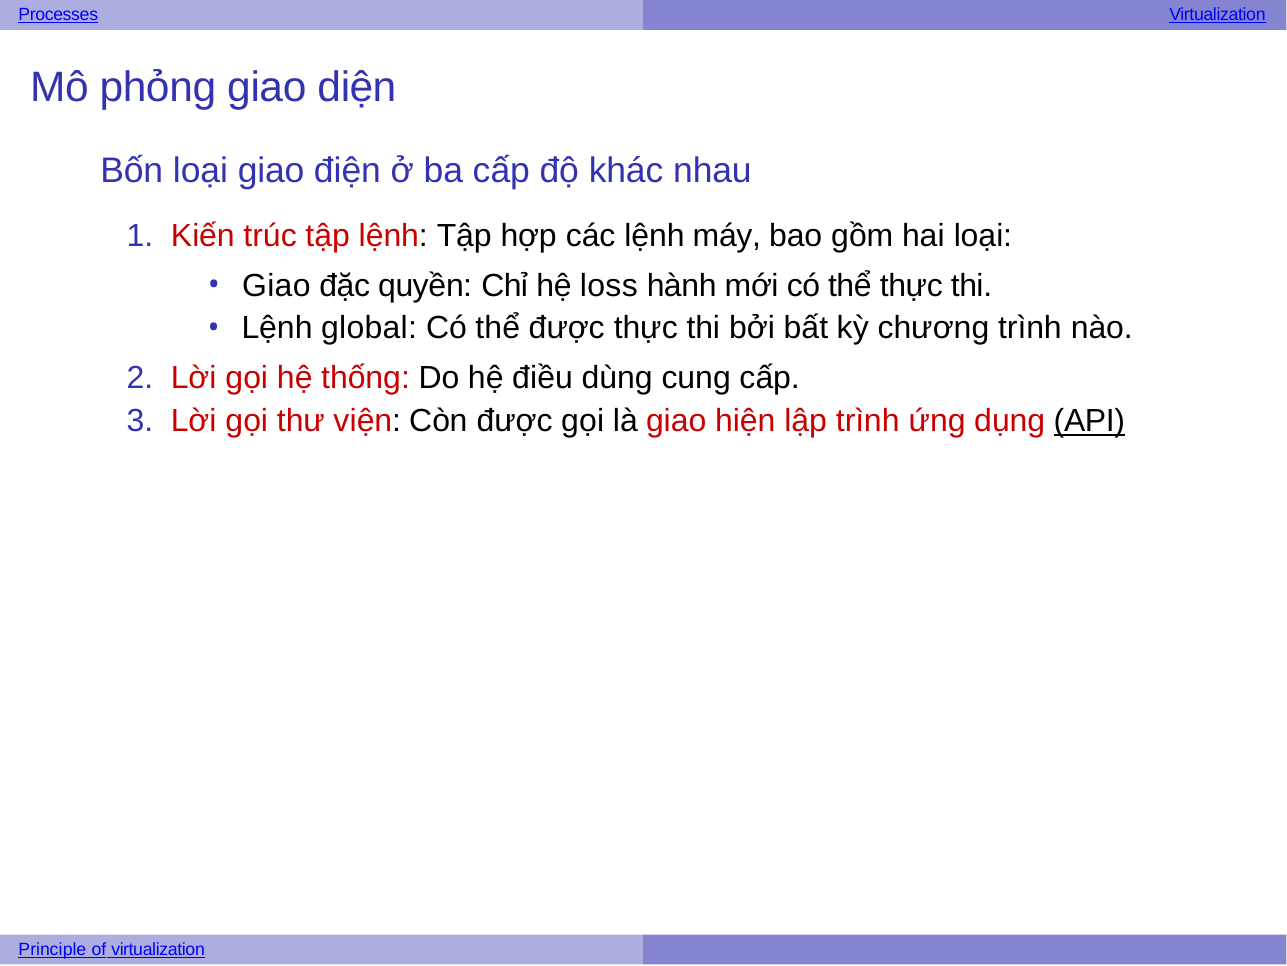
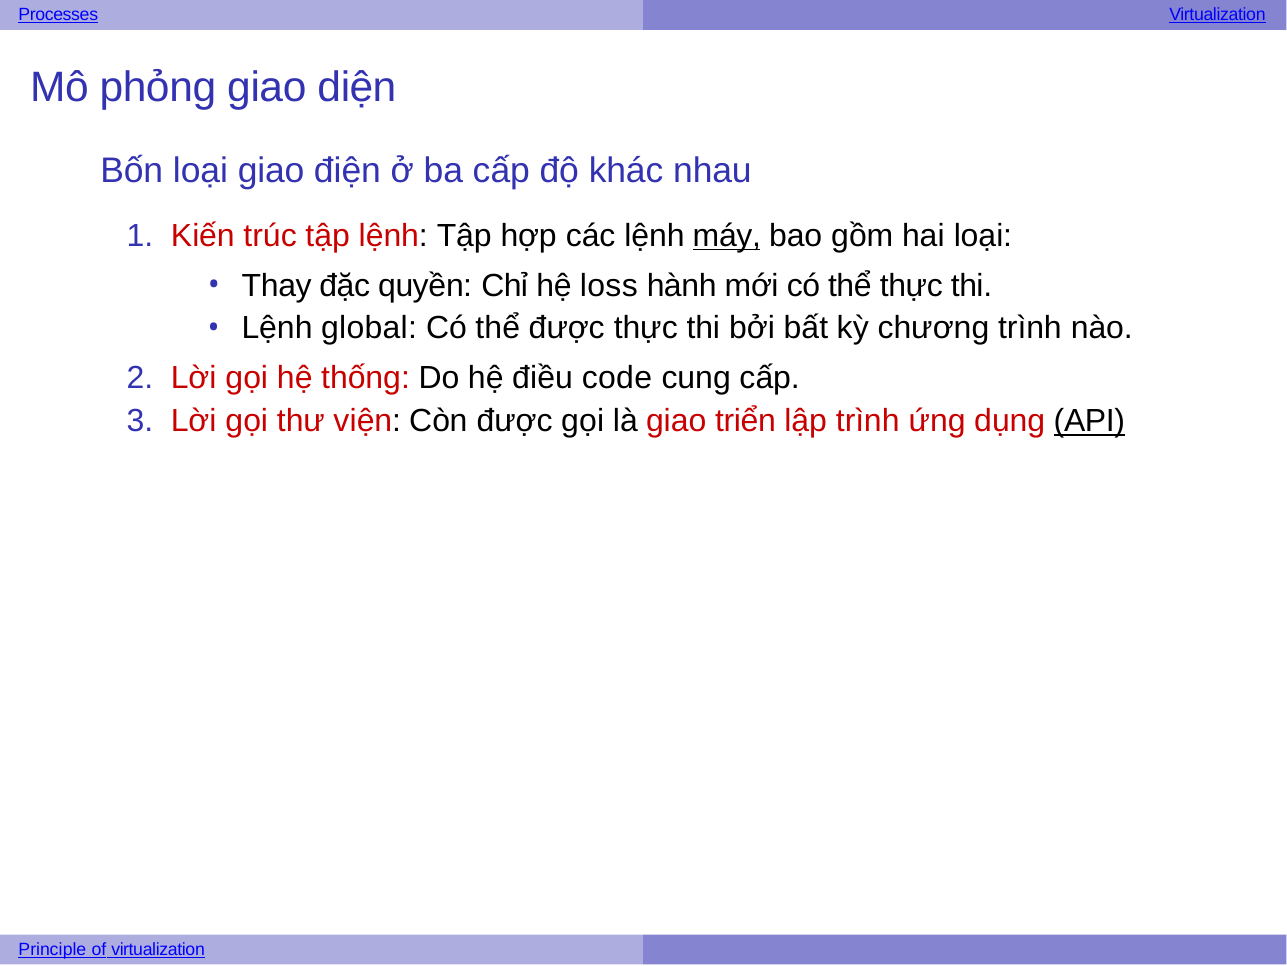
máy underline: none -> present
Giao at (276, 286): Giao -> Thay
dùng: dùng -> code
hiện: hiện -> triển
